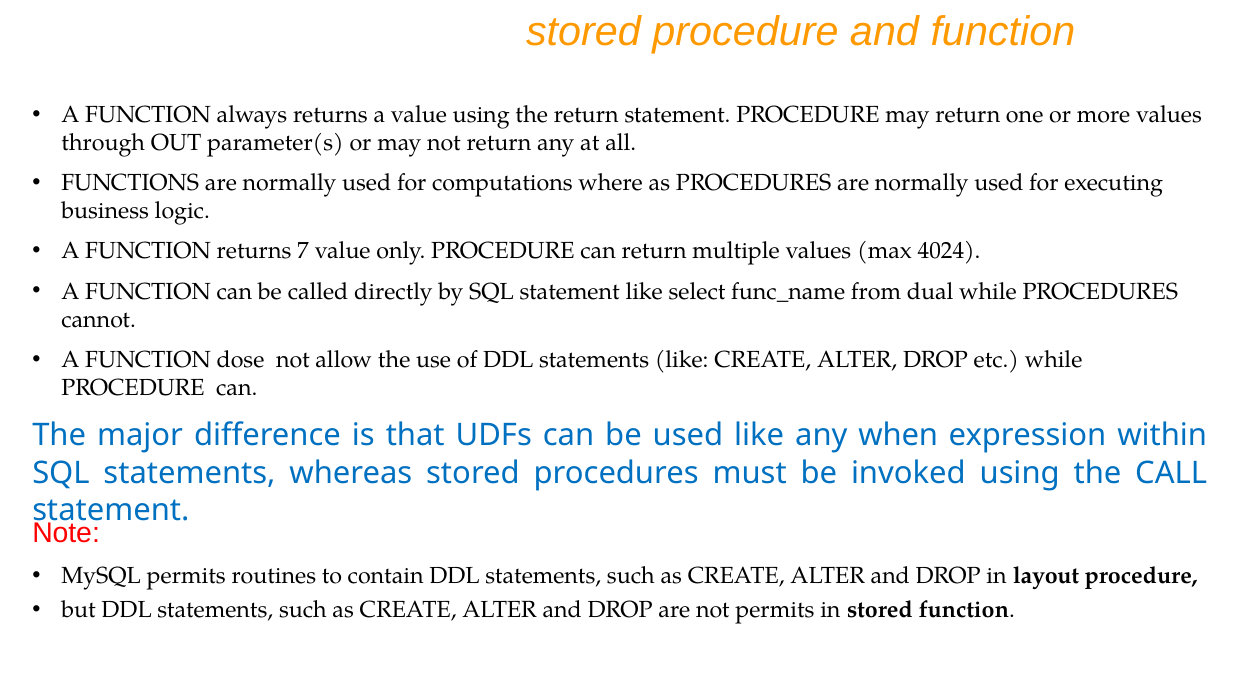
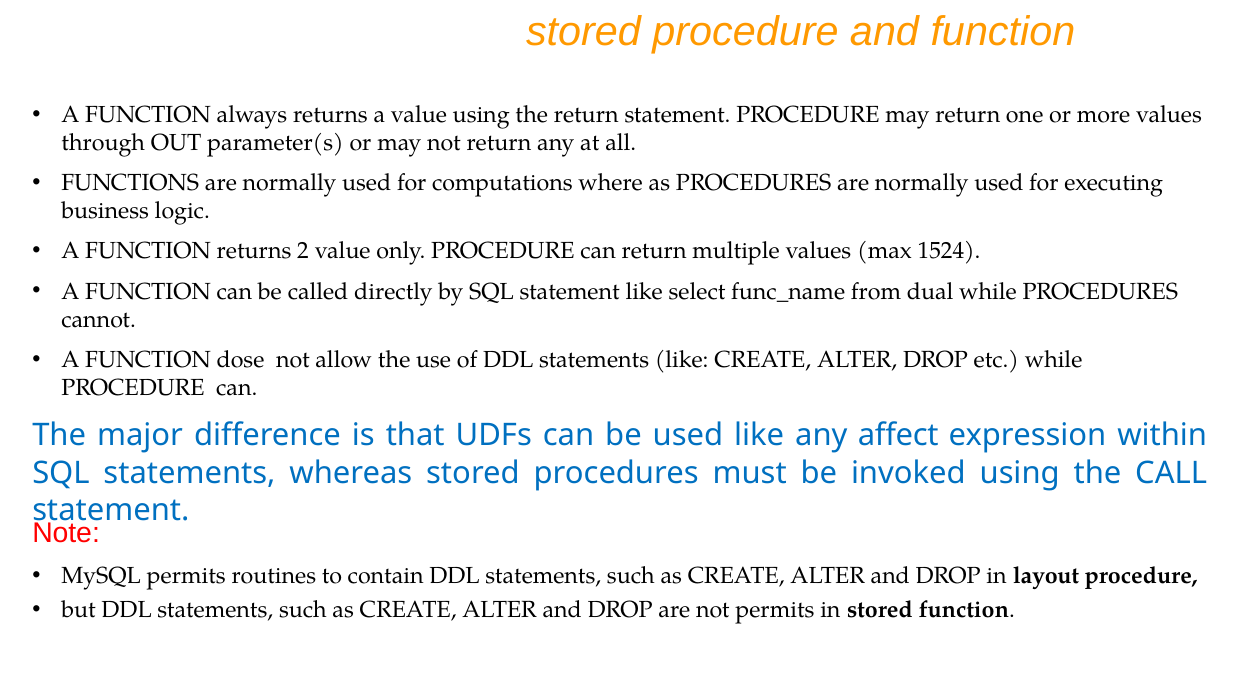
7: 7 -> 2
4024: 4024 -> 1524
when: when -> affect
